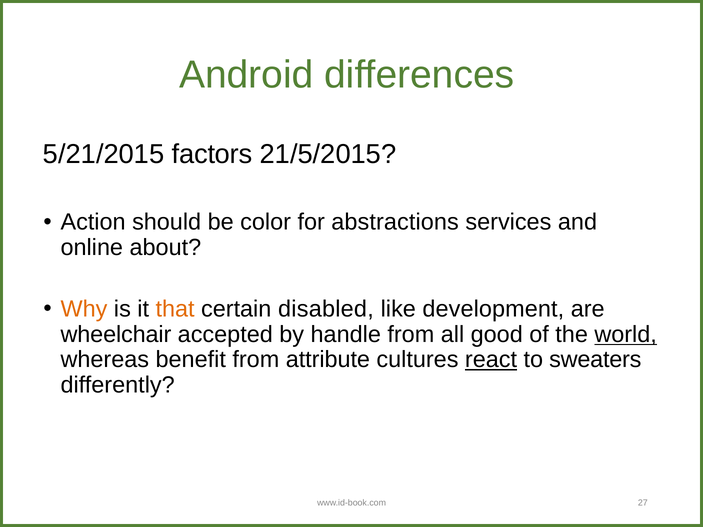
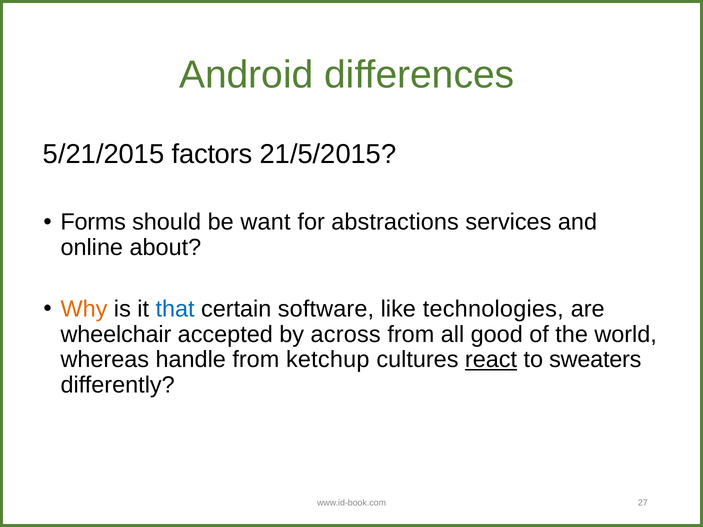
Action: Action -> Forms
color: color -> want
that colour: orange -> blue
disabled: disabled -> software
development: development -> technologies
handle: handle -> across
world underline: present -> none
benefit: benefit -> handle
attribute: attribute -> ketchup
